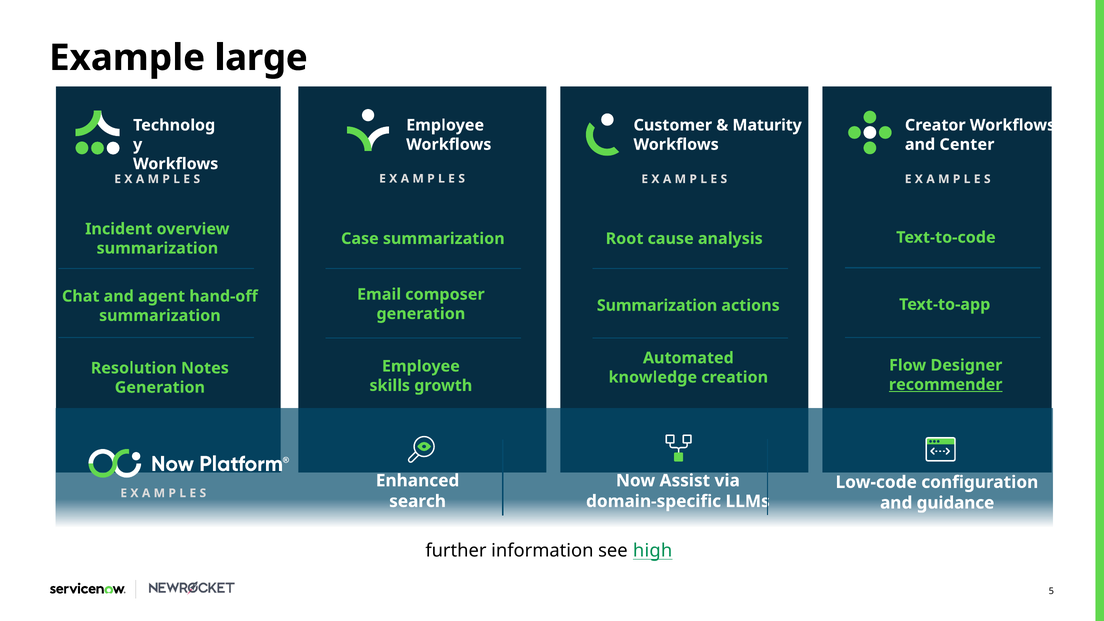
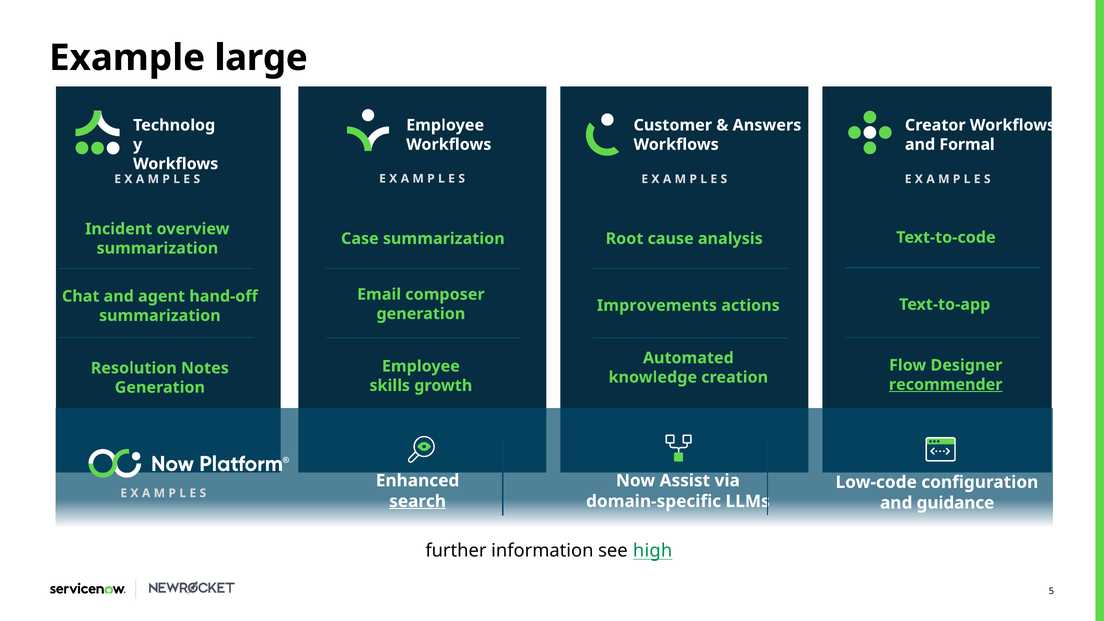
Maturity: Maturity -> Answers
Center: Center -> Formal
Summarization at (657, 306): Summarization -> Improvements
search underline: none -> present
